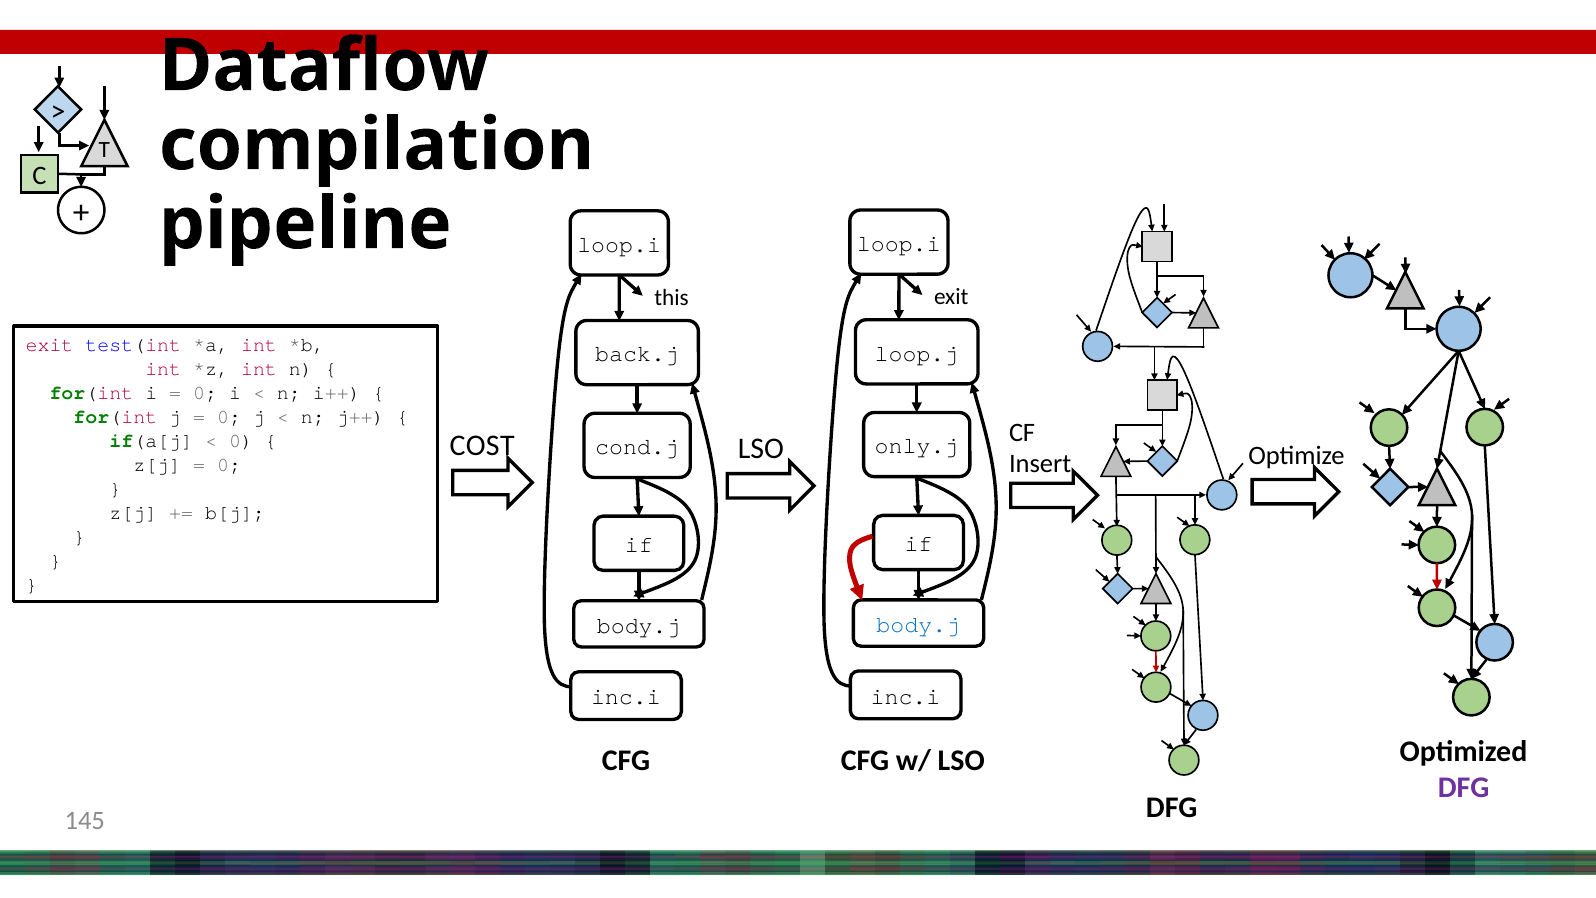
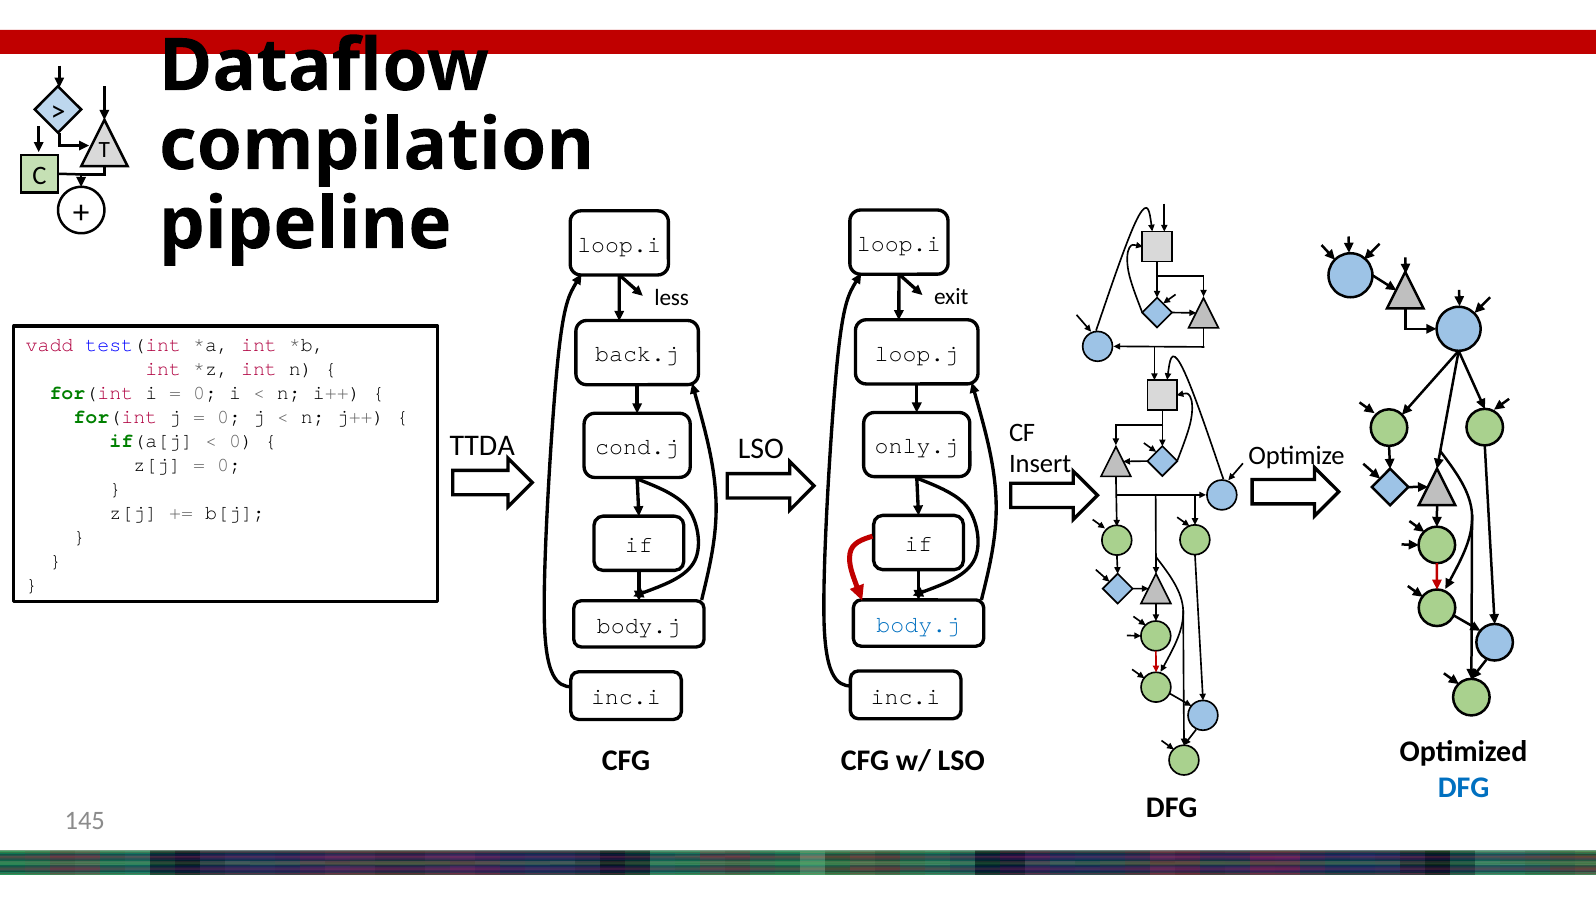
this: this -> less
exit at (50, 345): exit -> vadd
COST: COST -> TTDA
DFG at (1464, 787) colour: purple -> blue
